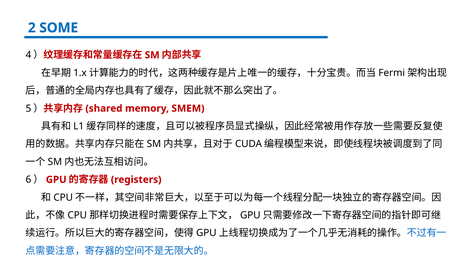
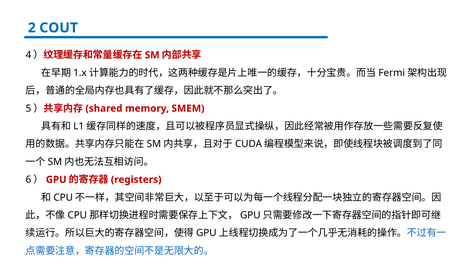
SOME: SOME -> COUT
